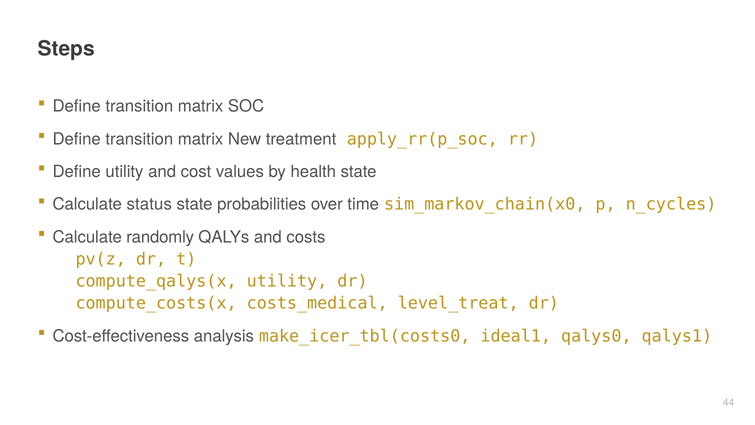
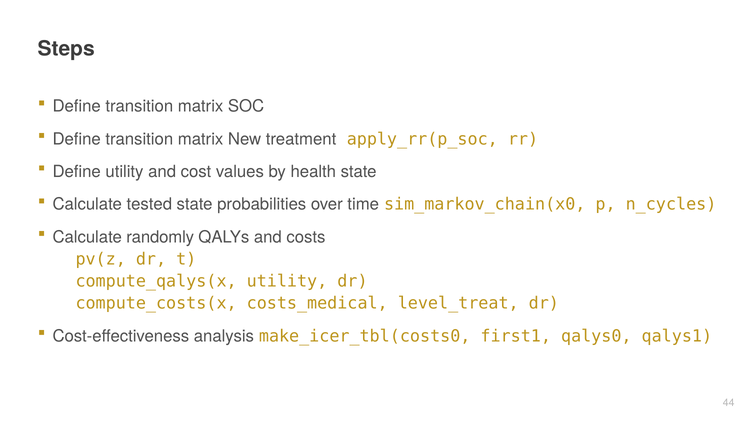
status: status -> tested
ideal1: ideal1 -> first1
